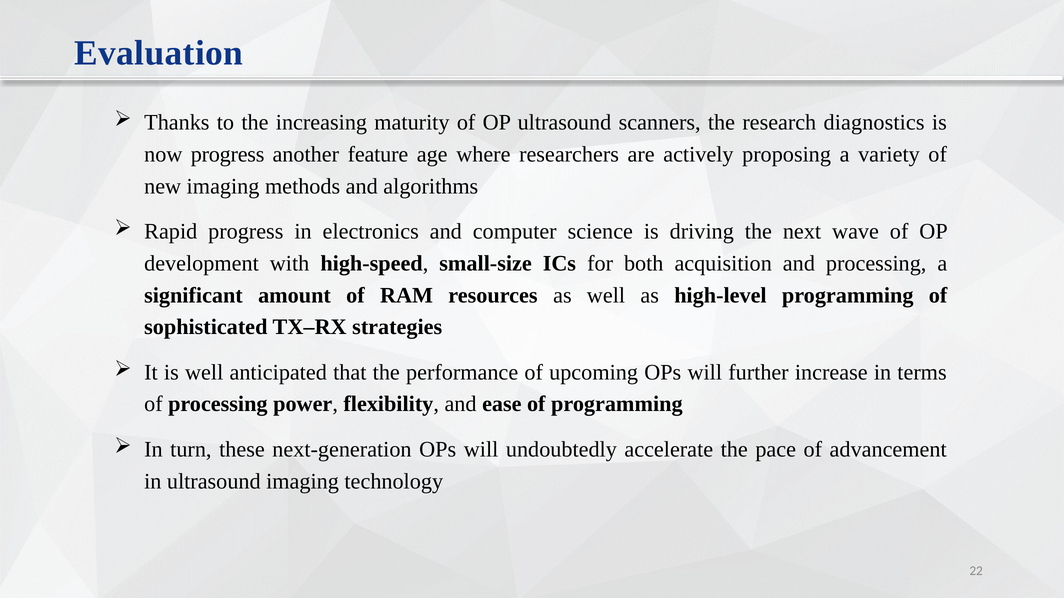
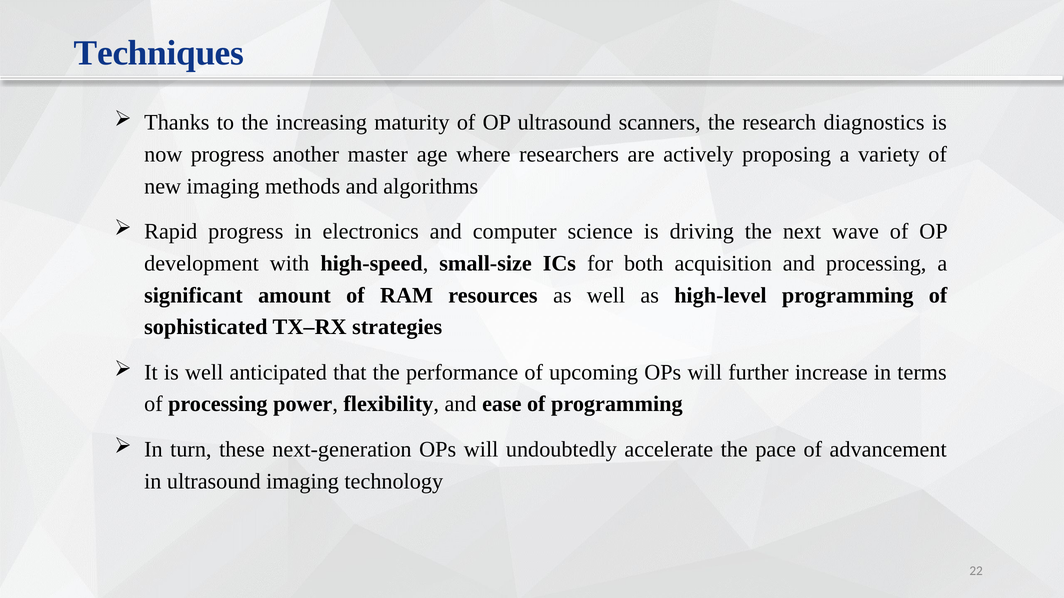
Evaluation: Evaluation -> Techniques
feature: feature -> master
